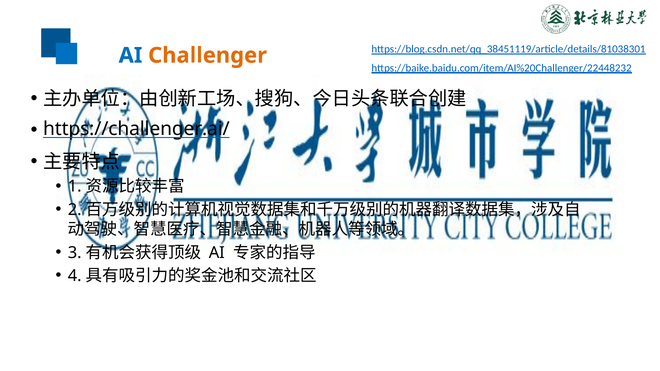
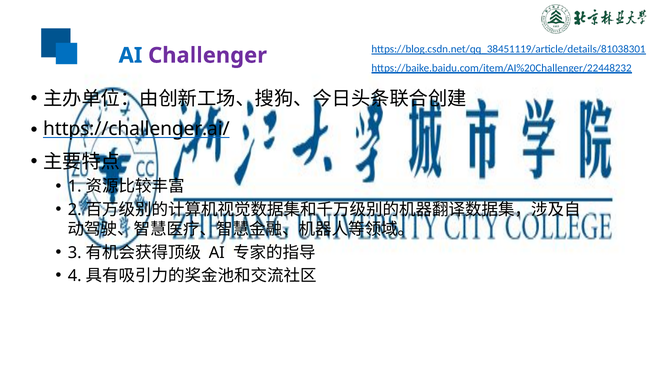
Challenger colour: orange -> purple
